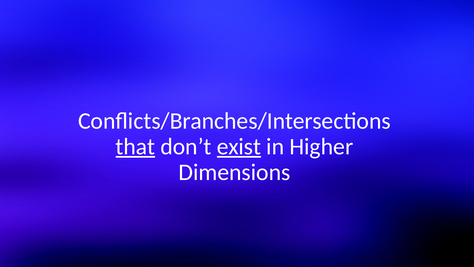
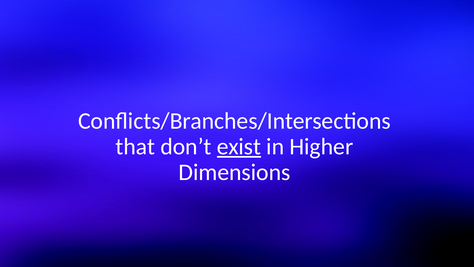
that underline: present -> none
